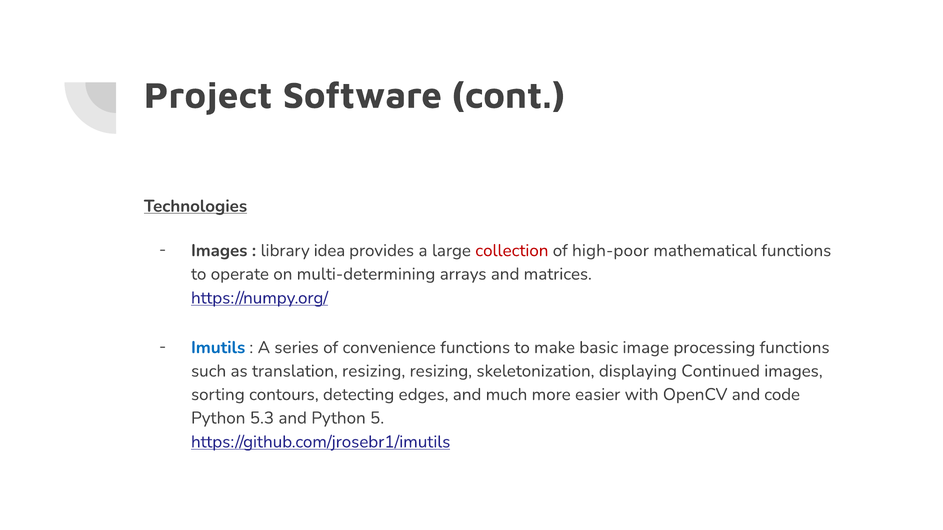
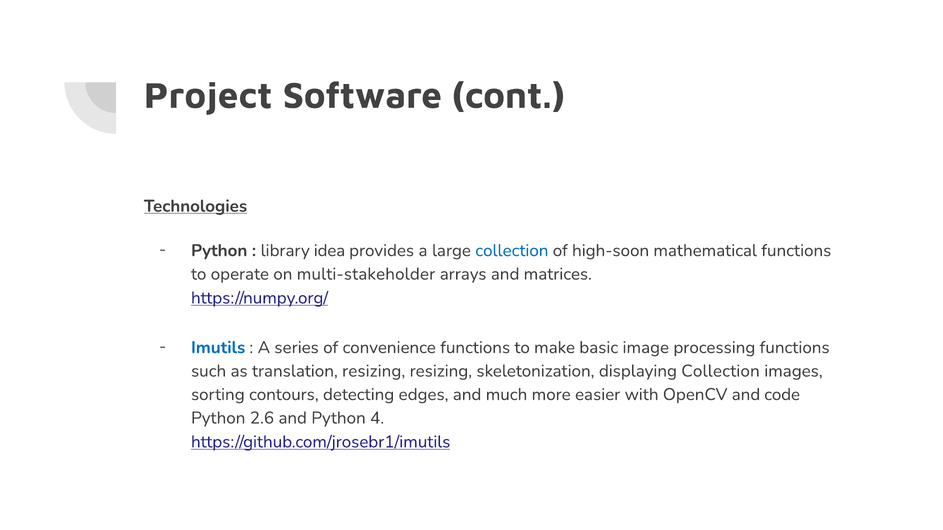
Images at (219, 251): Images -> Python
collection at (512, 251) colour: red -> blue
high-poor: high-poor -> high-soon
multi-determining: multi-determining -> multi-stakeholder
displaying Continued: Continued -> Collection
5.3: 5.3 -> 2.6
5: 5 -> 4
